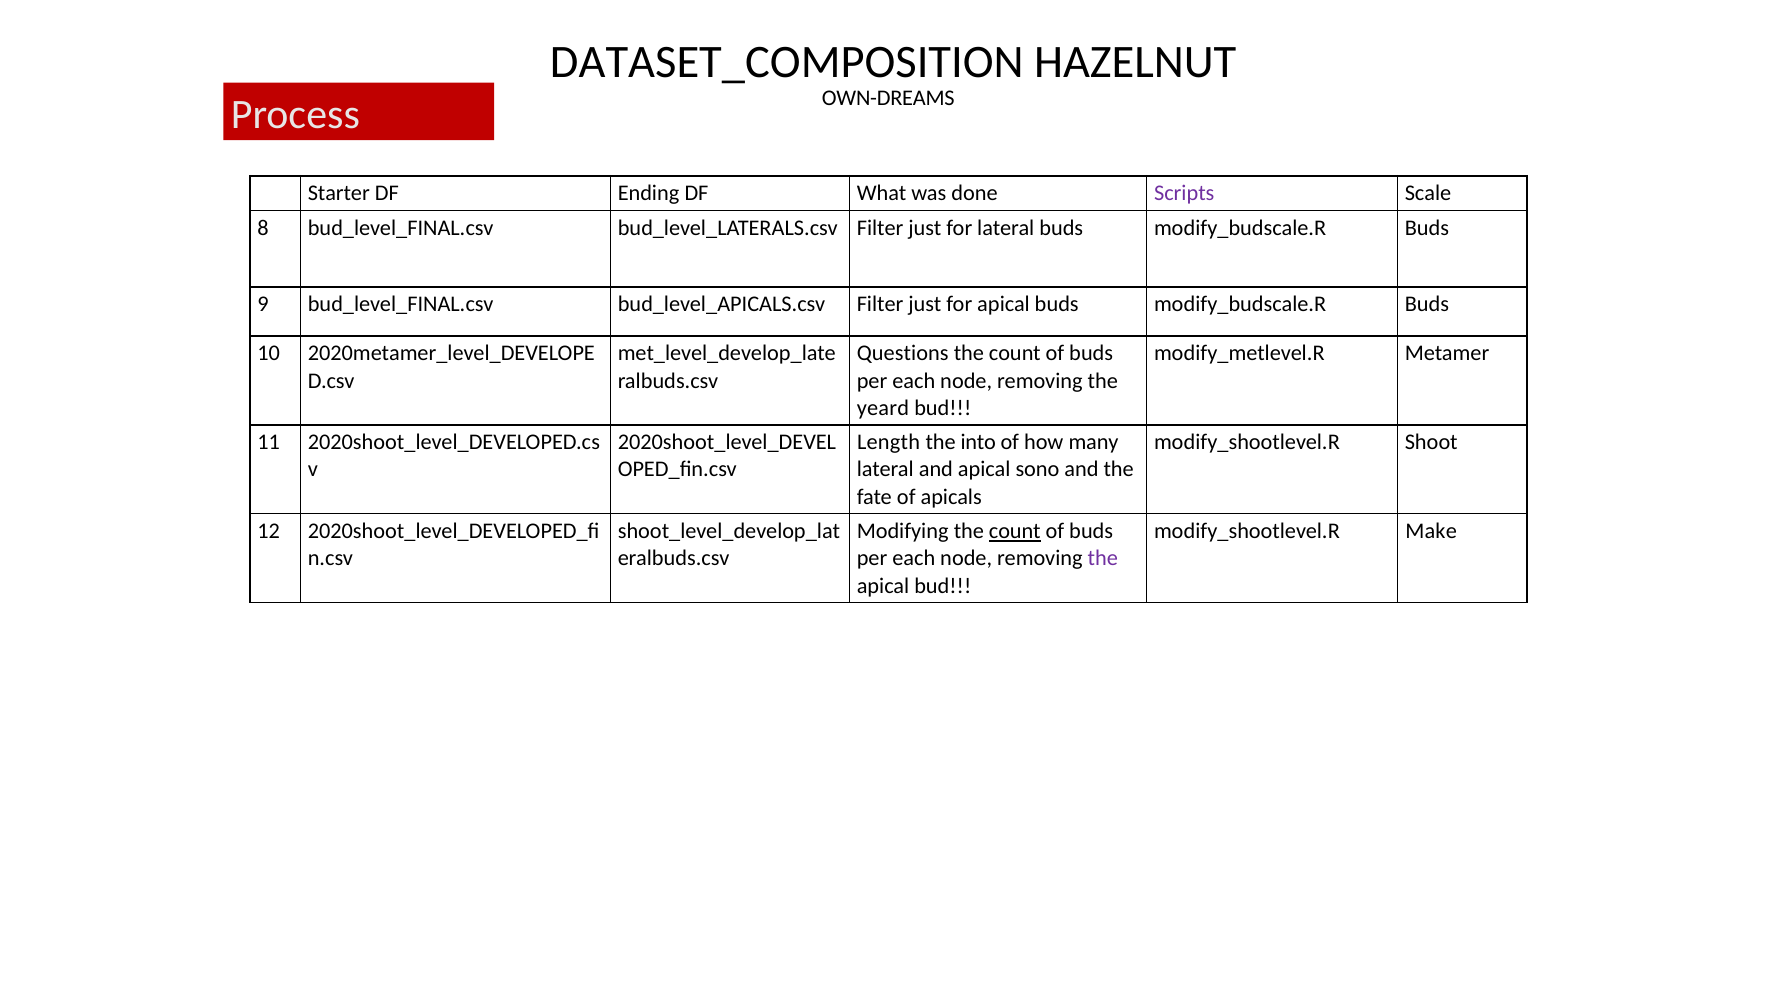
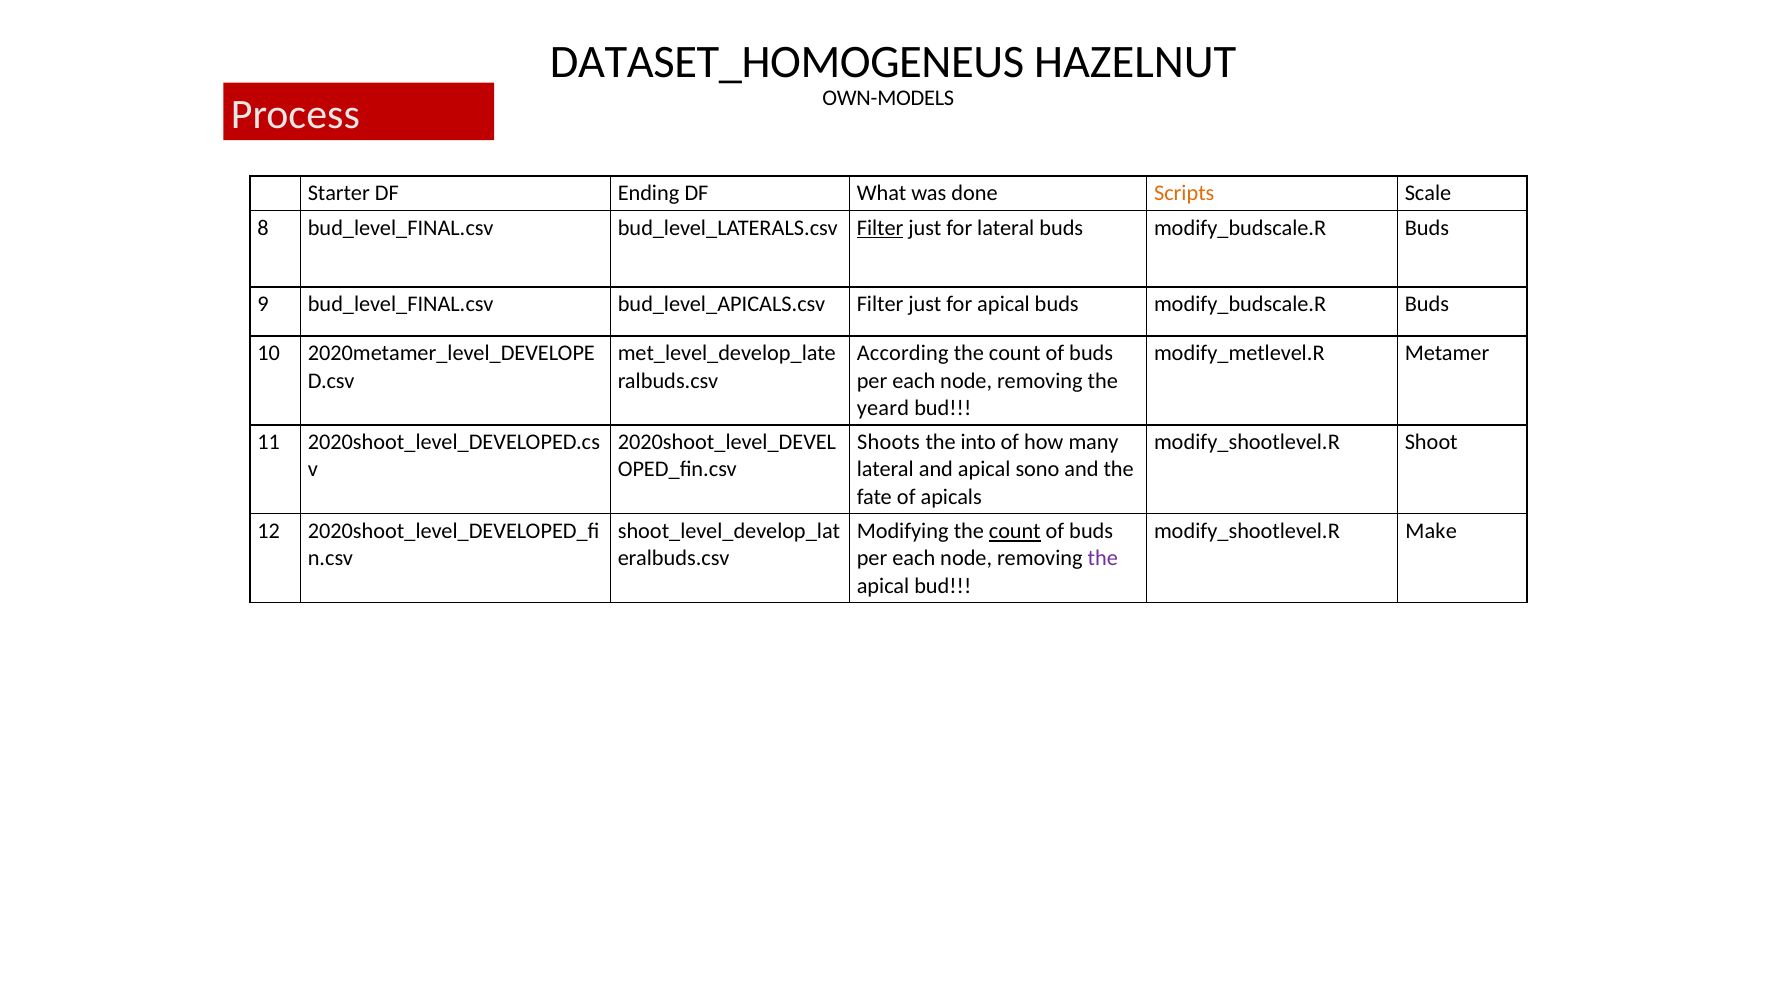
DATASET_COMPOSITION: DATASET_COMPOSITION -> DATASET_HOMOGENEUS
OWN-DREAMS: OWN-DREAMS -> OWN-MODELS
Scripts colour: purple -> orange
Filter at (880, 228) underline: none -> present
Questions: Questions -> According
Length: Length -> Shoots
